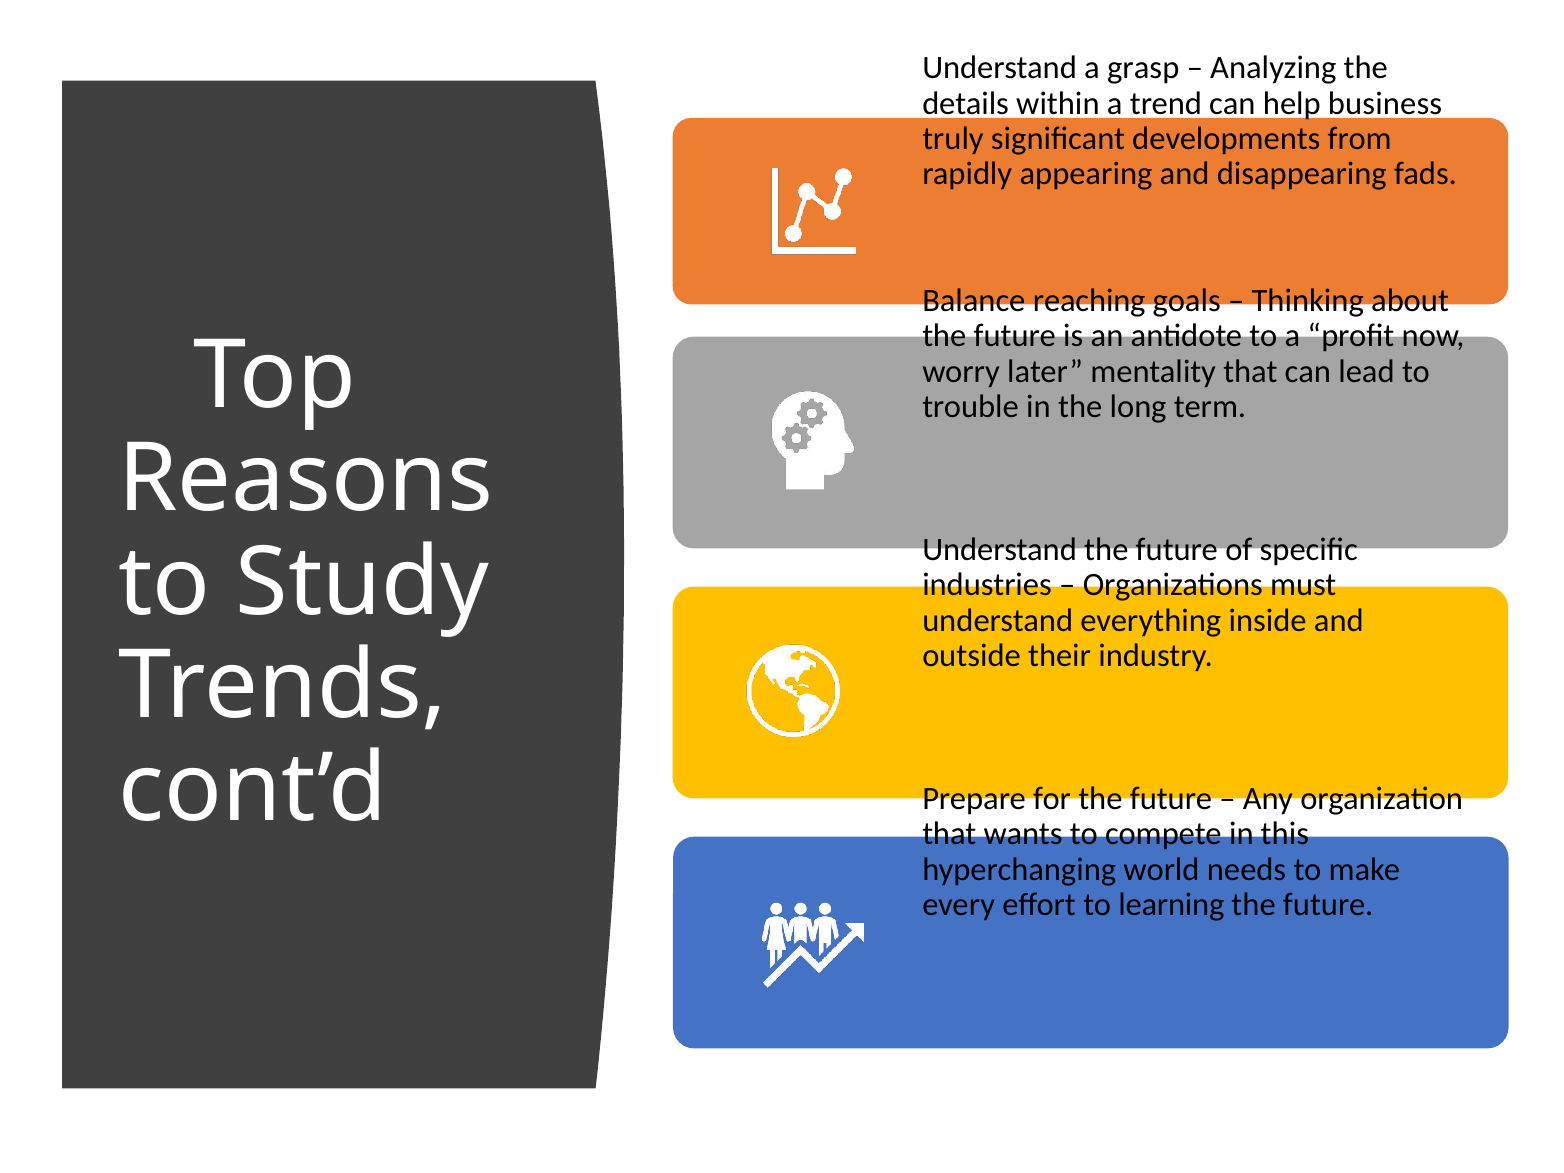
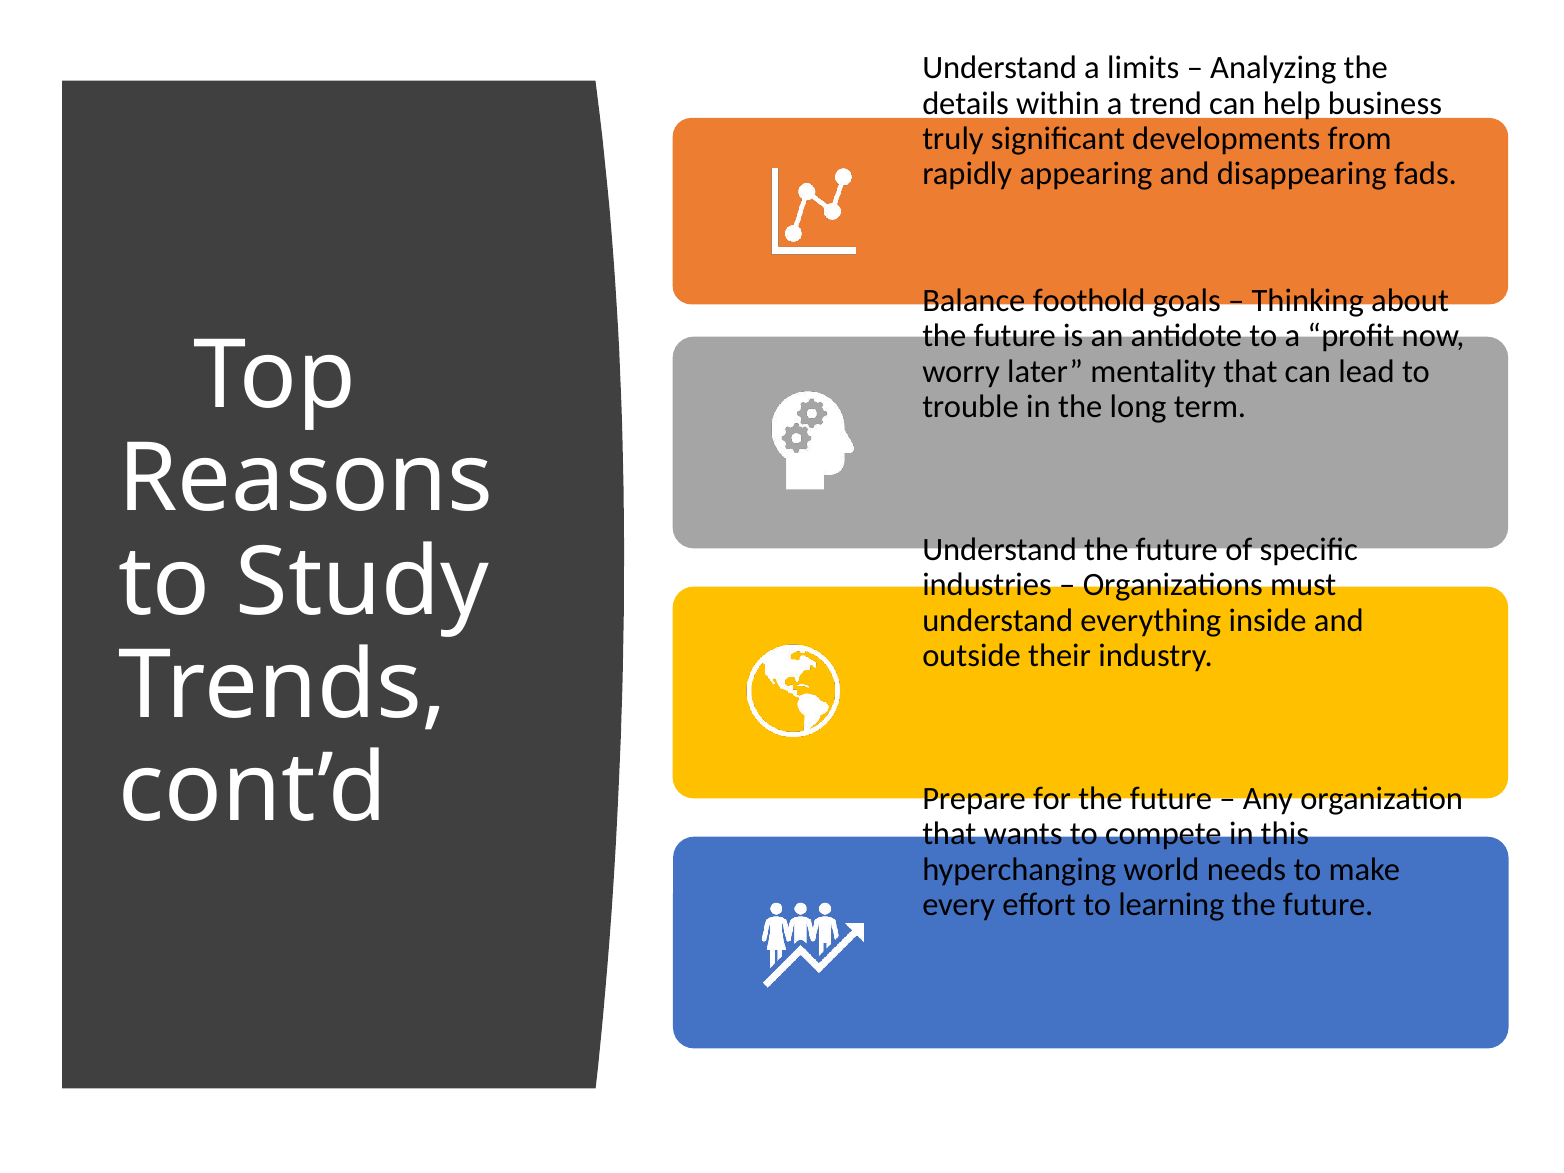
grasp: grasp -> limits
reaching: reaching -> foothold
